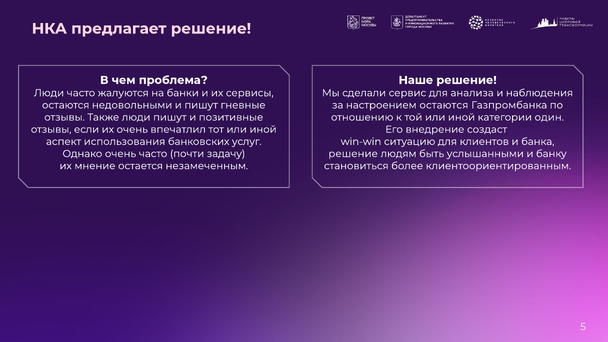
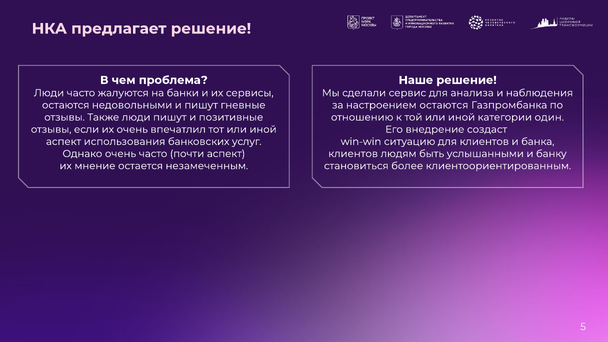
почти задачу: задачу -> аспект
решение at (353, 154): решение -> клиентов
